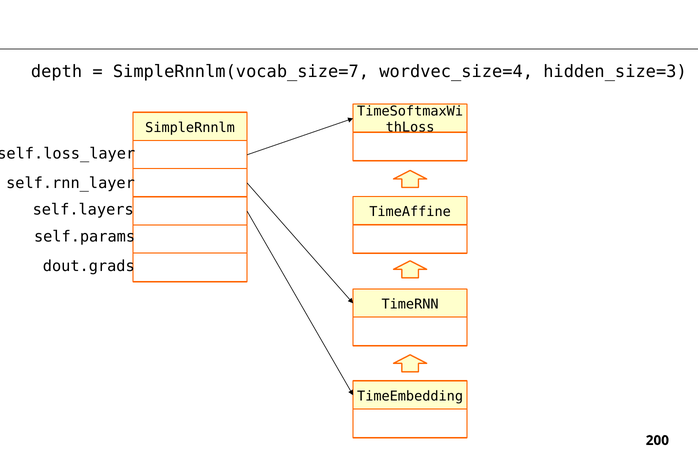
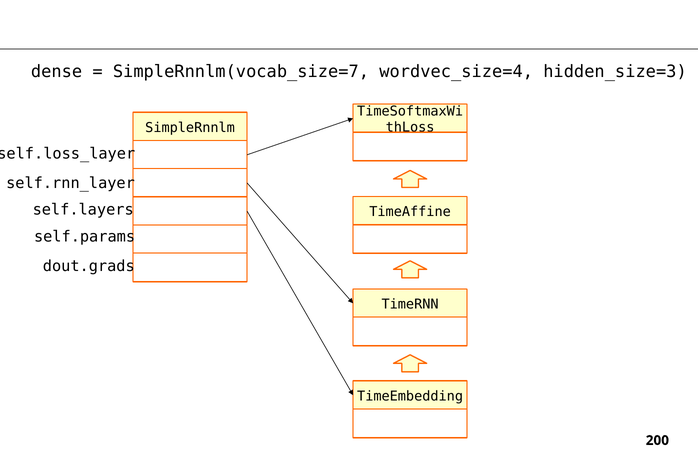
depth: depth -> dense
